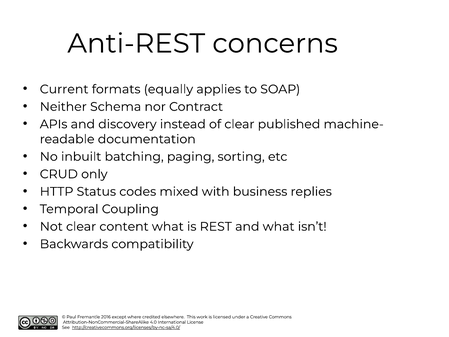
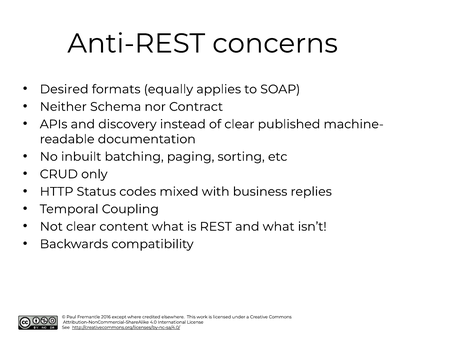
Current: Current -> Desired
